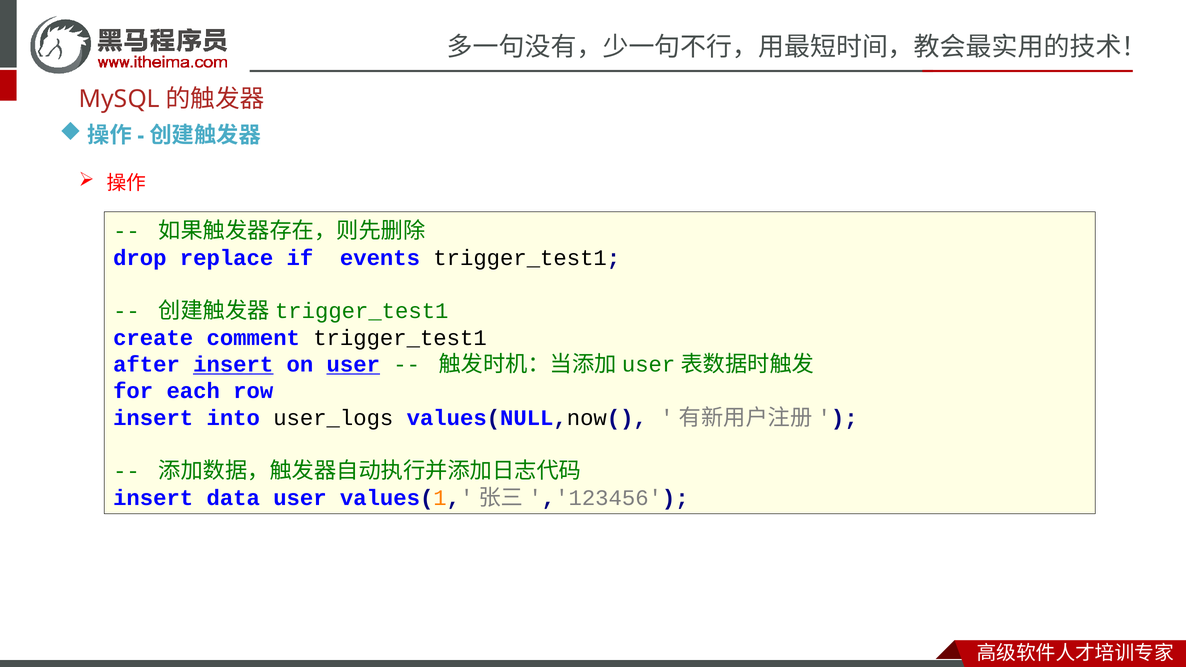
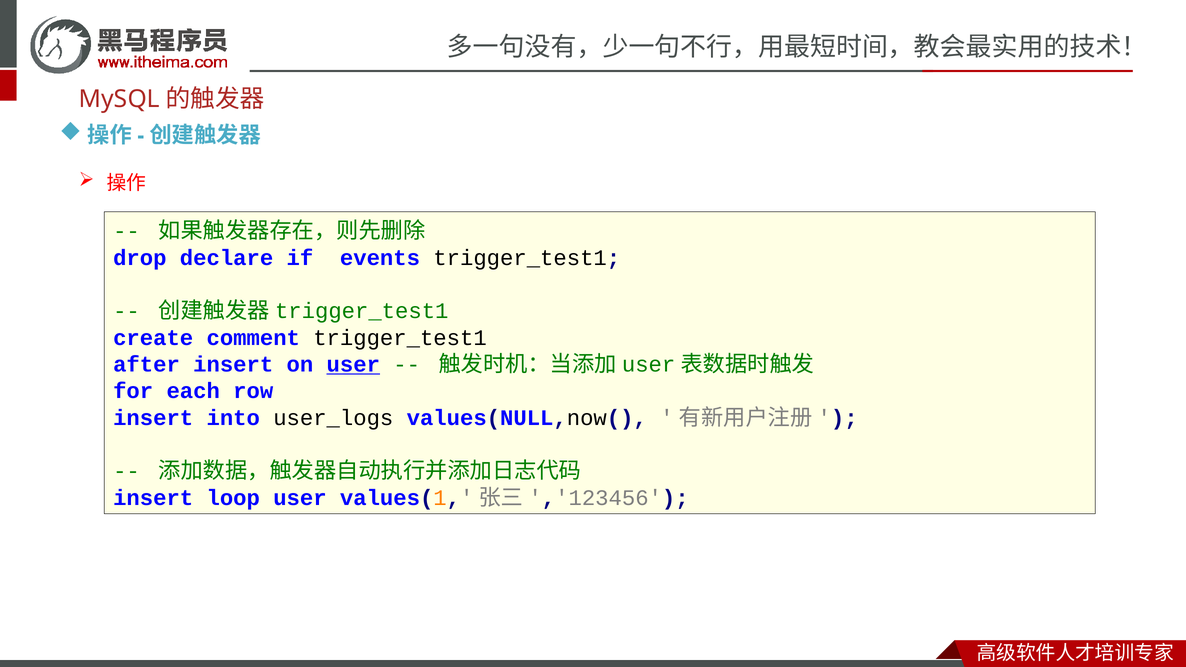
replace: replace -> declare
insert at (233, 364) underline: present -> none
data: data -> loop
